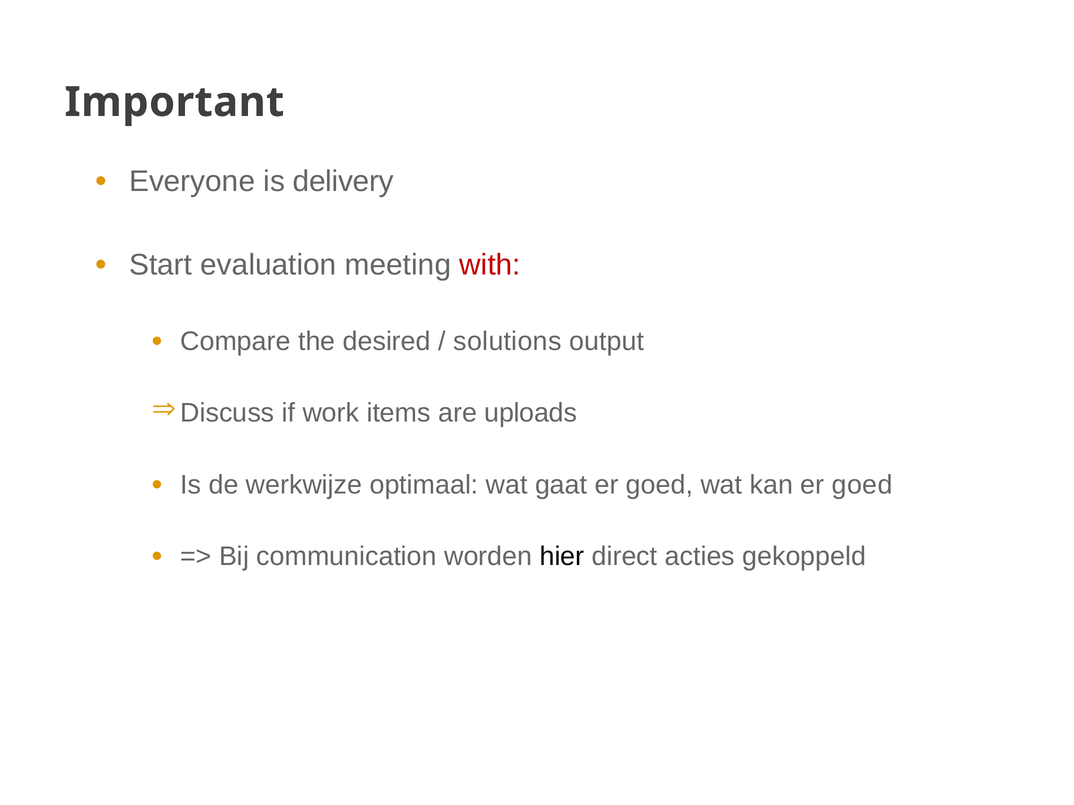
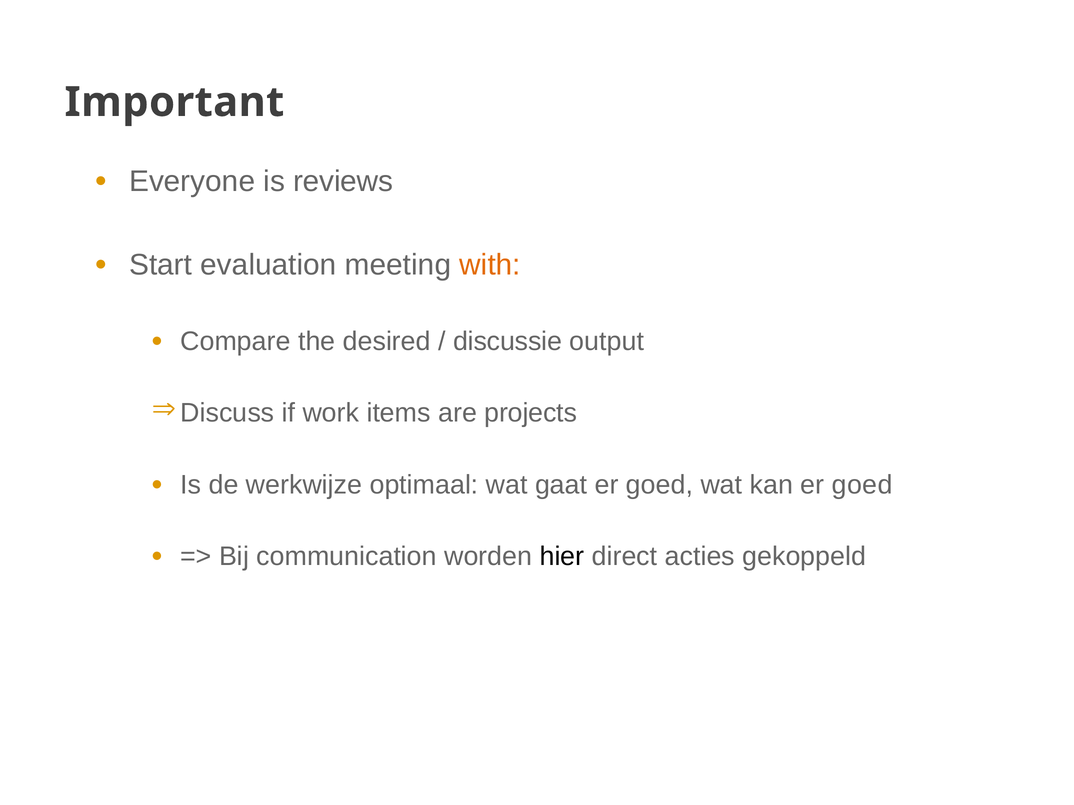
delivery: delivery -> reviews
with colour: red -> orange
solutions: solutions -> discussie
uploads: uploads -> projects
